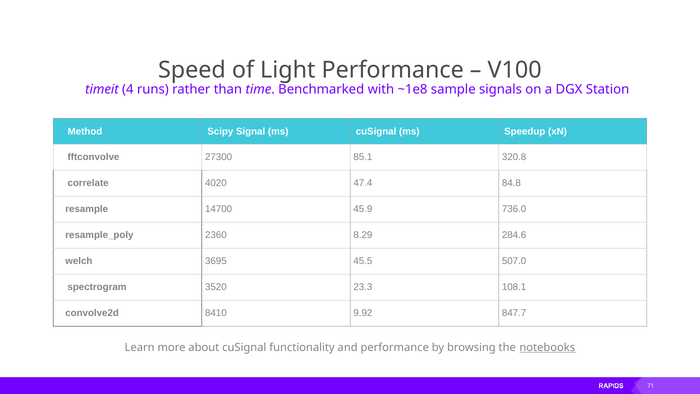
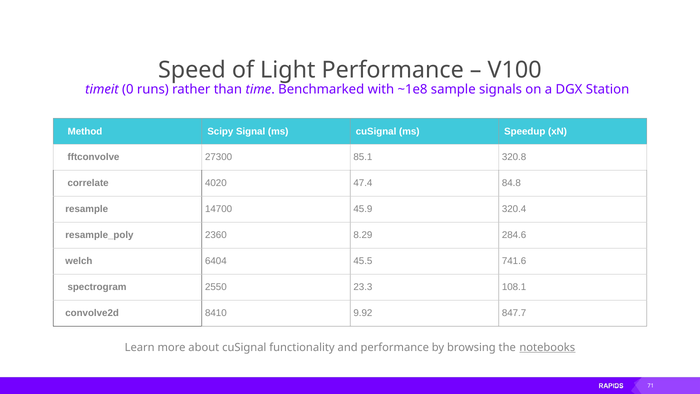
4: 4 -> 0
736.0: 736.0 -> 320.4
3695: 3695 -> 6404
507.0: 507.0 -> 741.6
3520: 3520 -> 2550
